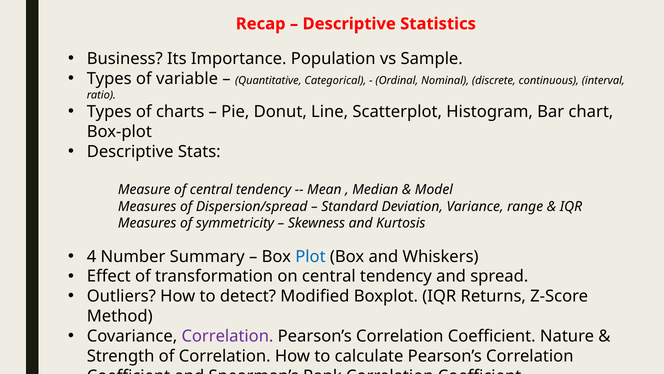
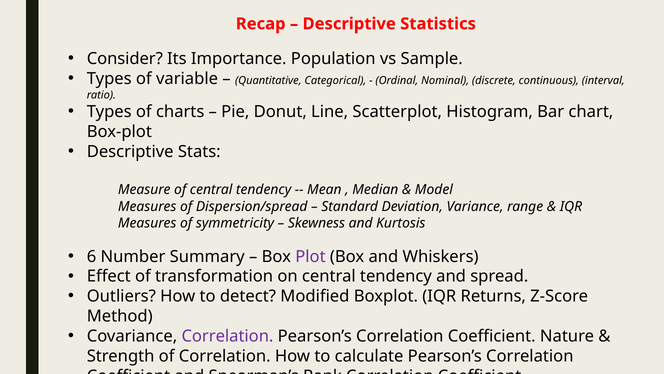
Business: Business -> Consider
4: 4 -> 6
Plot colour: blue -> purple
